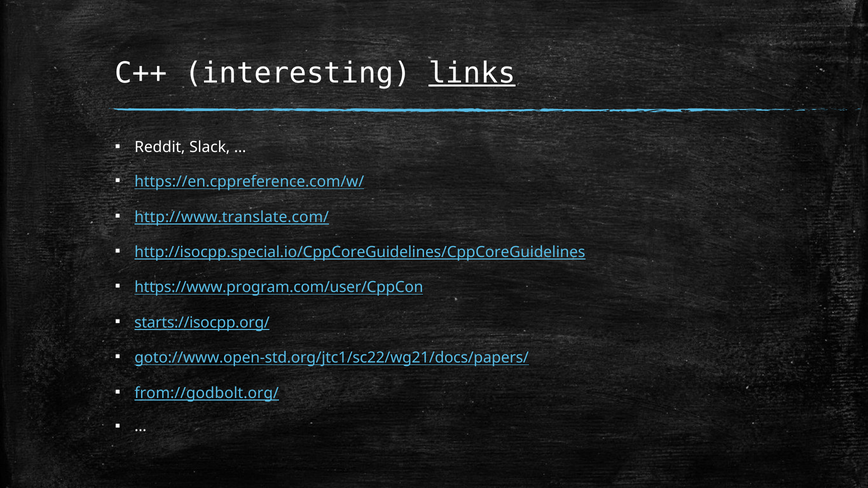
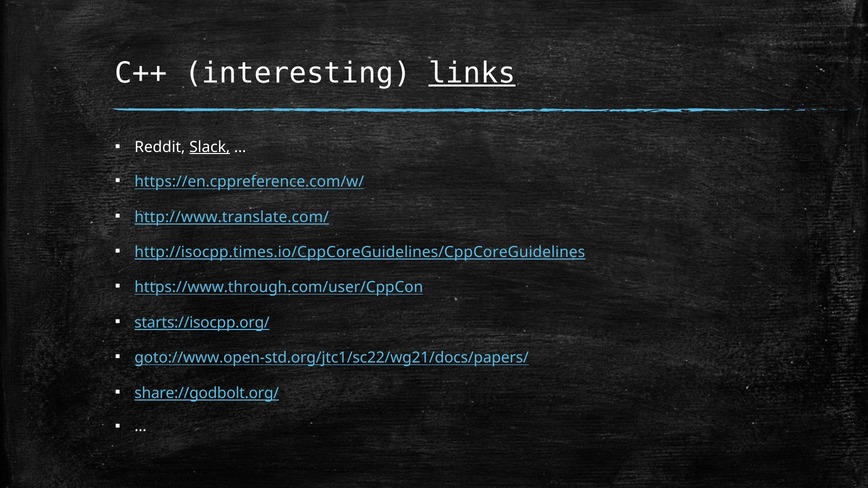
Slack underline: none -> present
http://isocpp.special.io/CppCoreGuidelines/CppCoreGuidelines: http://isocpp.special.io/CppCoreGuidelines/CppCoreGuidelines -> http://isocpp.times.io/CppCoreGuidelines/CppCoreGuidelines
https://www.program.com/user/CppCon: https://www.program.com/user/CppCon -> https://www.through.com/user/CppCon
from://godbolt.org/: from://godbolt.org/ -> share://godbolt.org/
